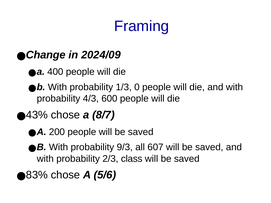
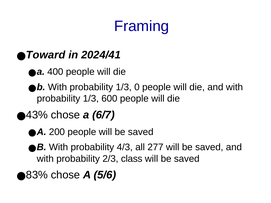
Change: Change -> Toward
2024/09: 2024/09 -> 2024/41
4/3 at (91, 99): 4/3 -> 1/3
8/7: 8/7 -> 6/7
9/3: 9/3 -> 4/3
607: 607 -> 277
